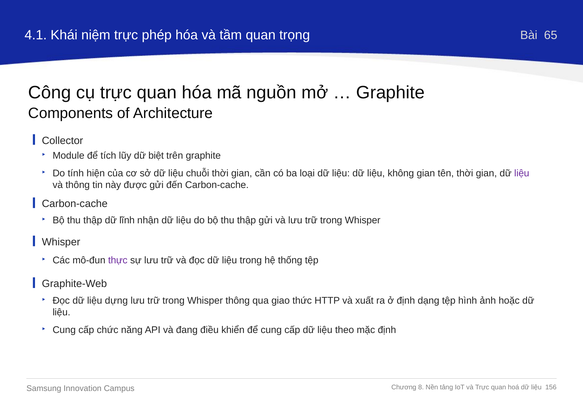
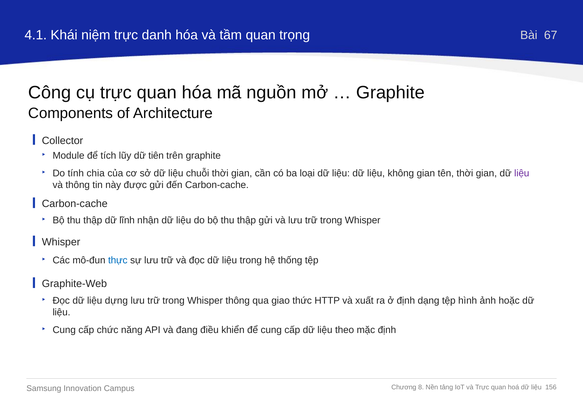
phép: phép -> danh
65: 65 -> 67
biệt: biệt -> tiên
hiện: hiện -> chia
thực colour: purple -> blue
